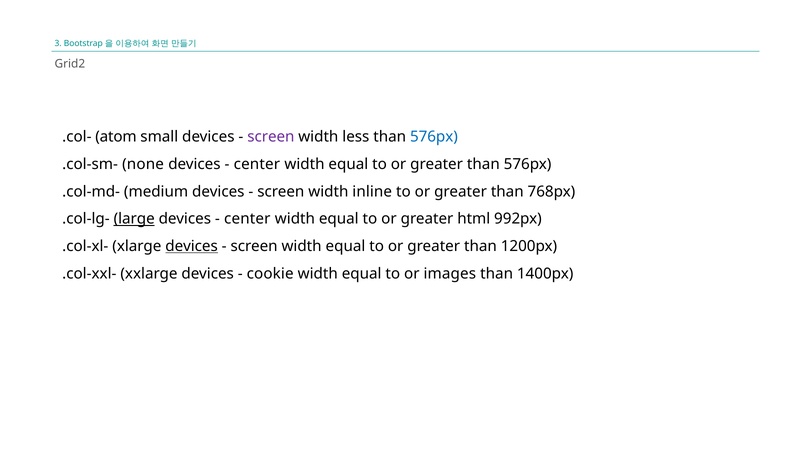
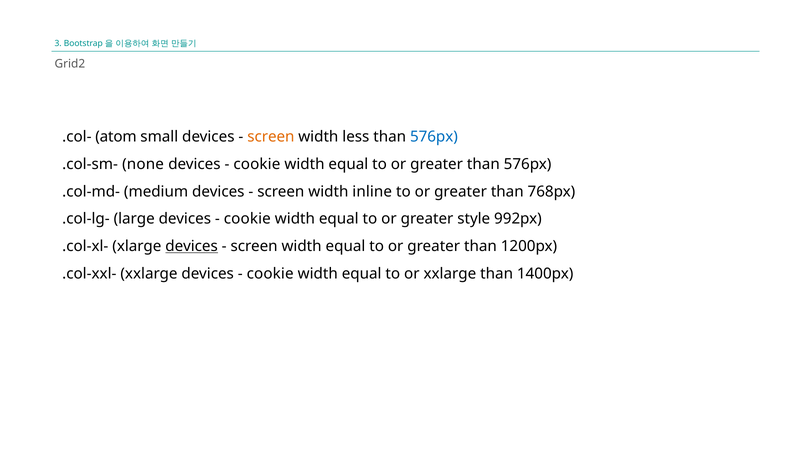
screen at (271, 137) colour: purple -> orange
center at (257, 164): center -> cookie
large underline: present -> none
center at (247, 219): center -> cookie
html: html -> style
or images: images -> xxlarge
